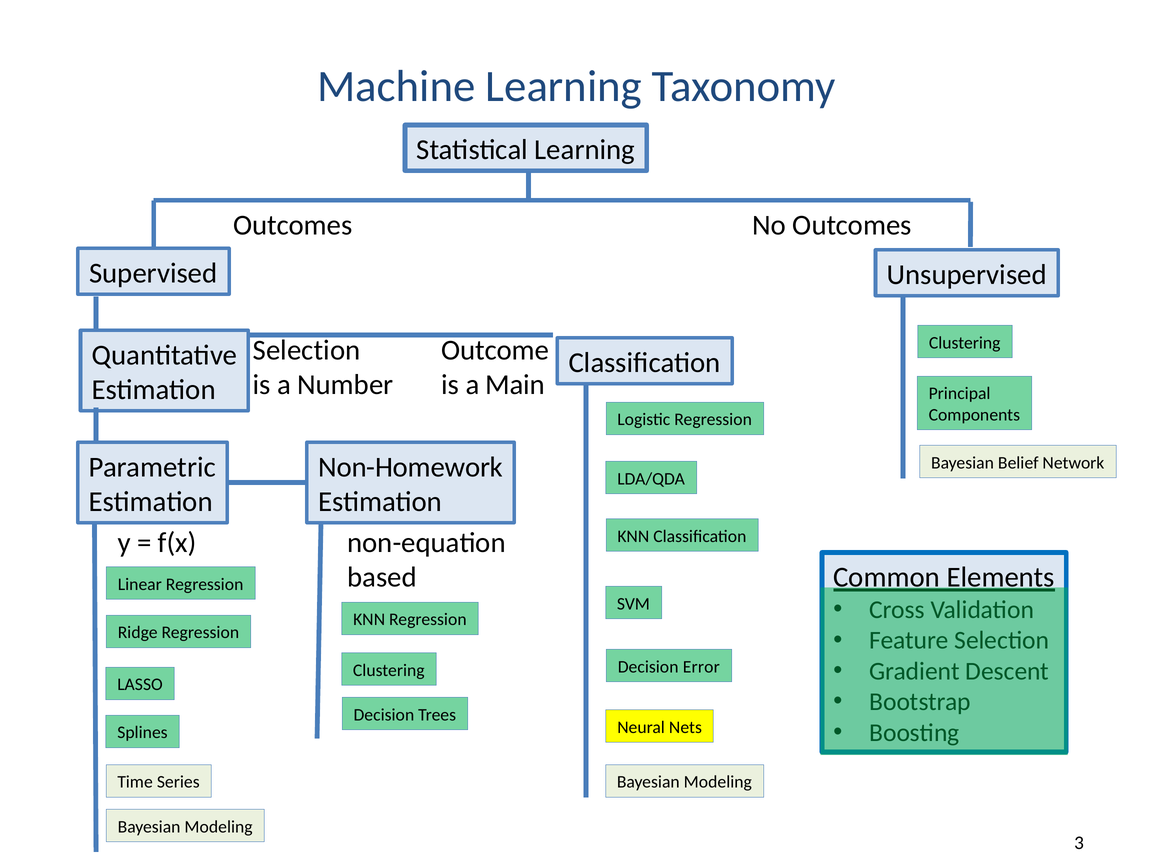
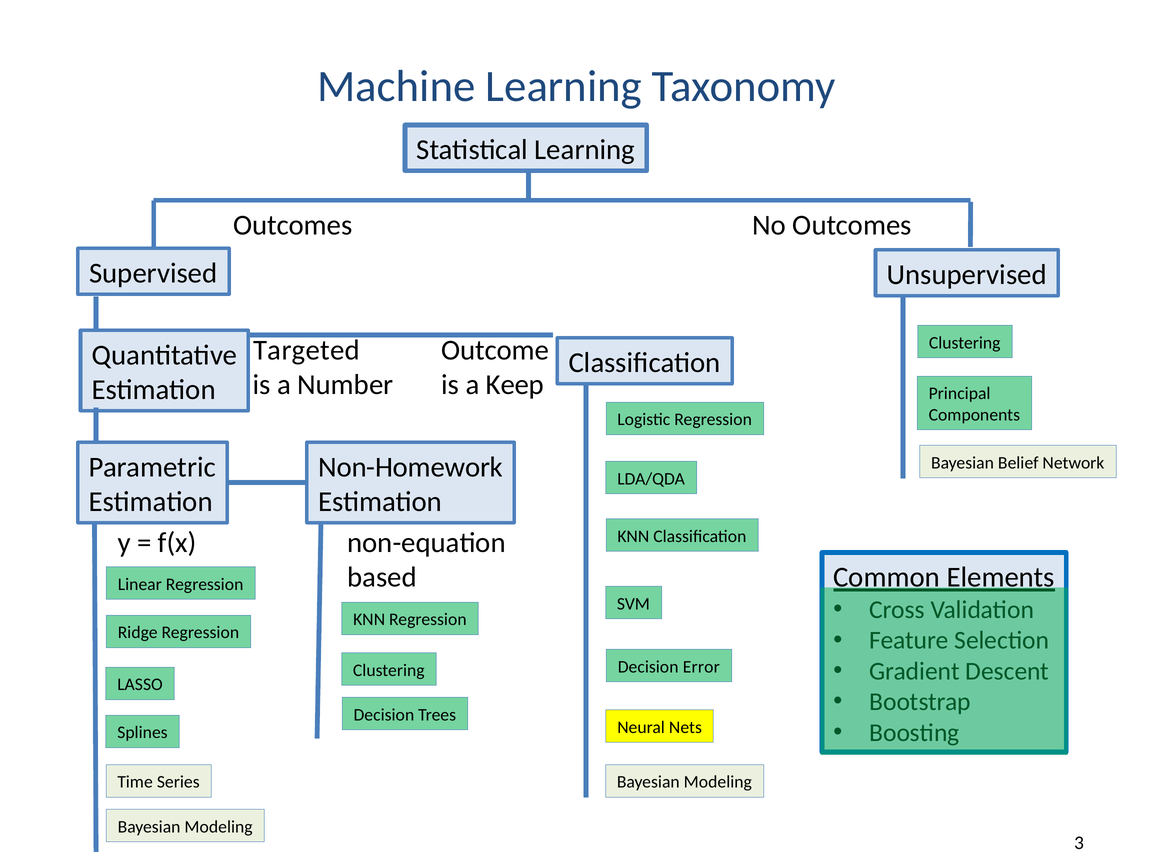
Selection at (307, 350): Selection -> Targeted
Main: Main -> Keep
